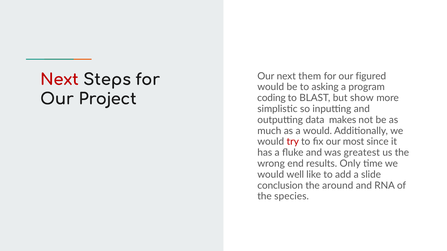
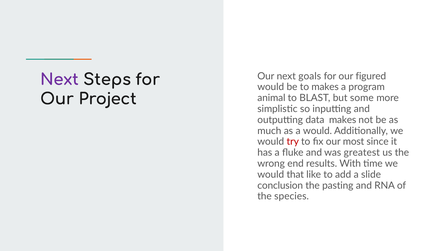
them: them -> goals
Next at (59, 80) colour: red -> purple
to asking: asking -> makes
coding: coding -> animal
show: show -> some
Only: Only -> With
well: well -> that
around: around -> pasting
